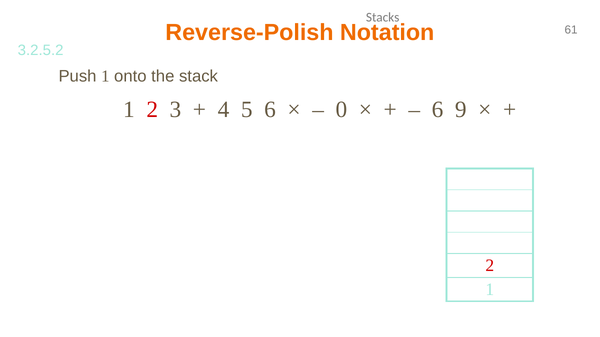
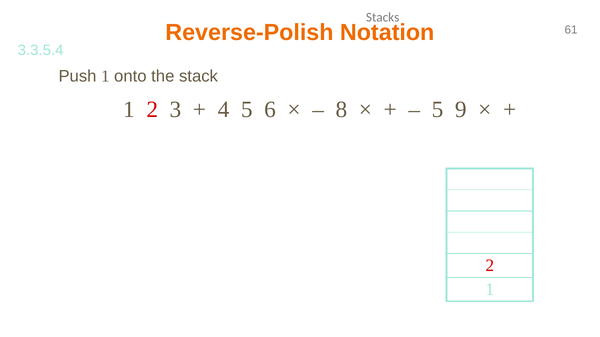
3.2.5.2: 3.2.5.2 -> 3.3.5.4
0: 0 -> 8
6 at (438, 110): 6 -> 5
